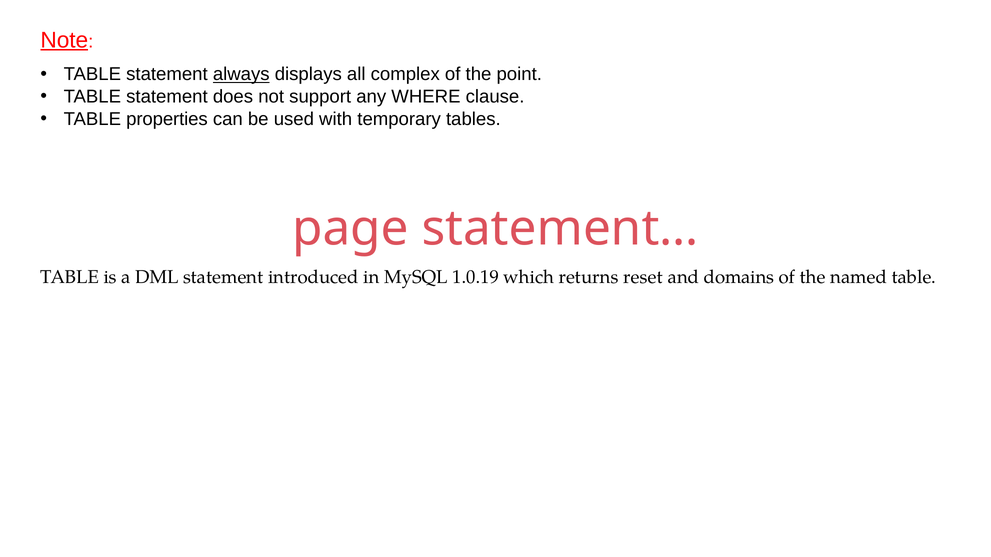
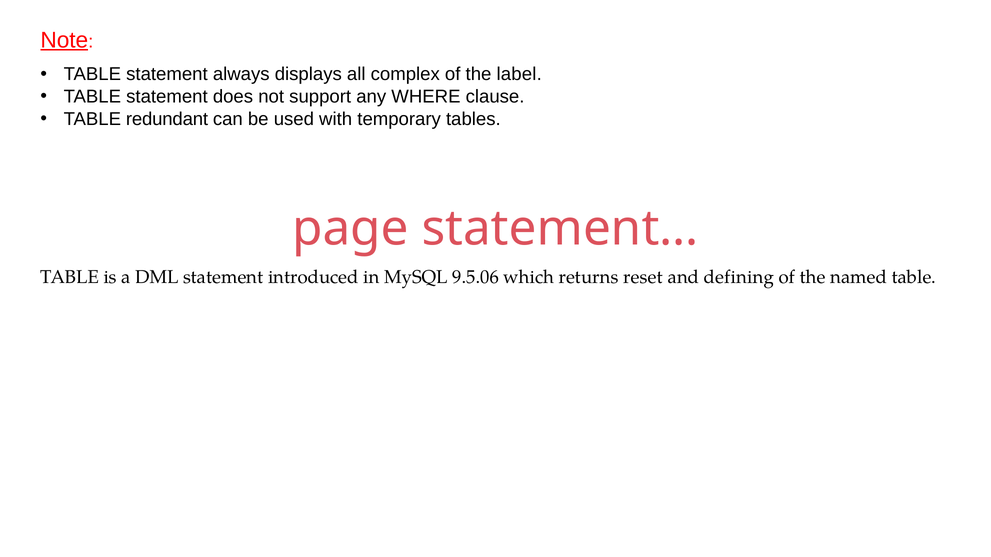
always underline: present -> none
point: point -> label
properties: properties -> redundant
1.0.19: 1.0.19 -> 9.5.06
domains: domains -> defining
